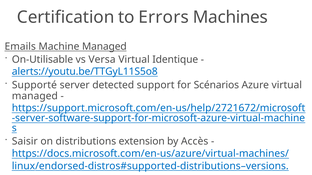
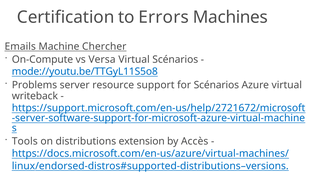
Machine Managed: Managed -> Chercher
On-Utilisable: On-Utilisable -> On-Compute
Virtual Identique: Identique -> Scénarios
alerts://youtu.be/TTGyL11S5o8: alerts://youtu.be/TTGyL11S5o8 -> mode://youtu.be/TTGyL11S5o8
Supporté: Supporté -> Problems
detected: detected -> resource
managed at (35, 96): managed -> writeback
Saisir: Saisir -> Tools
